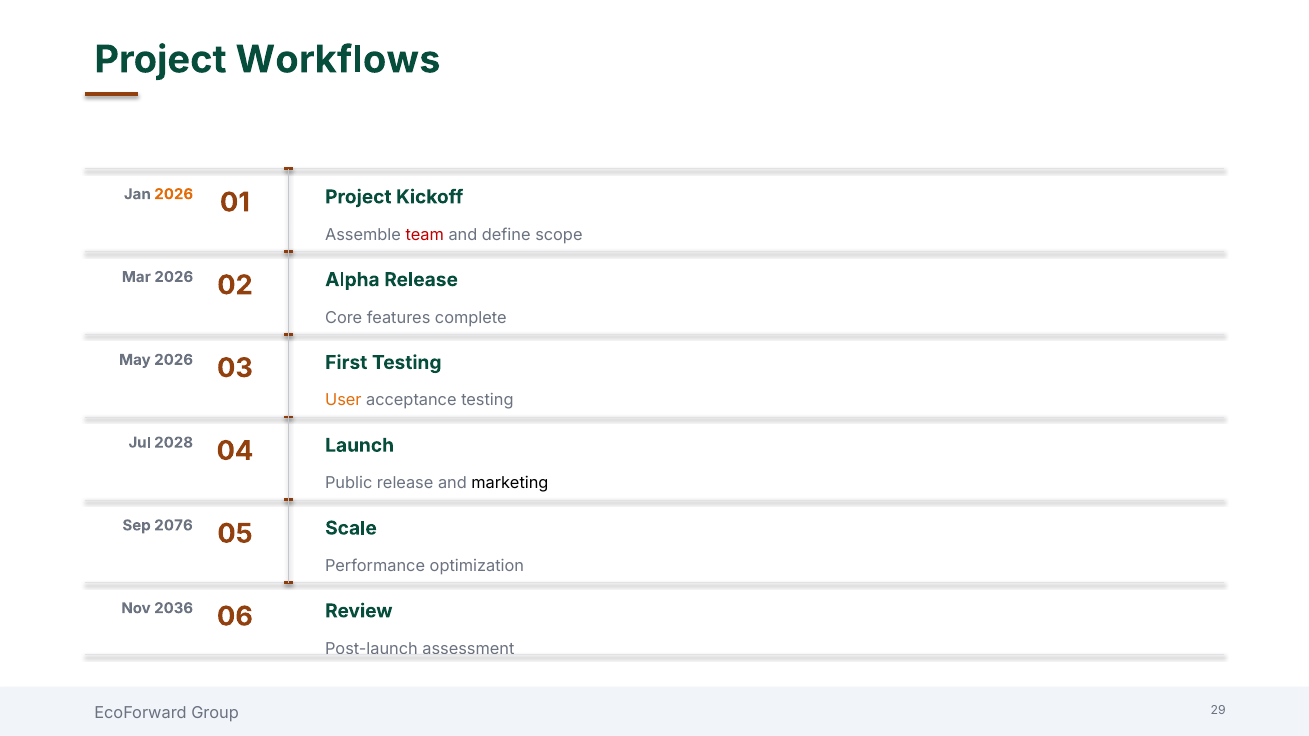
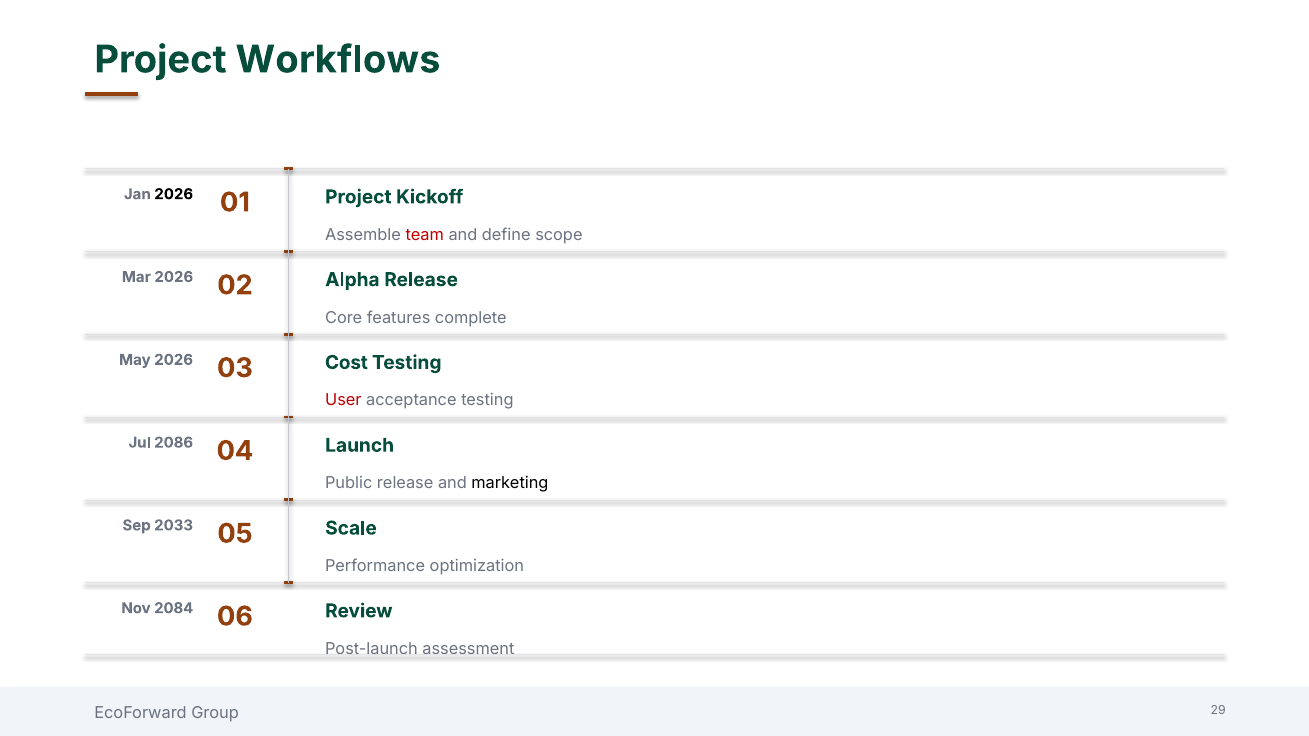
2026 at (174, 194) colour: orange -> black
First: First -> Cost
User colour: orange -> red
2028: 2028 -> 2086
2076: 2076 -> 2033
2036: 2036 -> 2084
